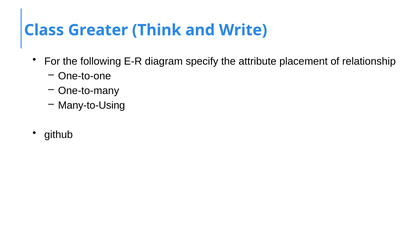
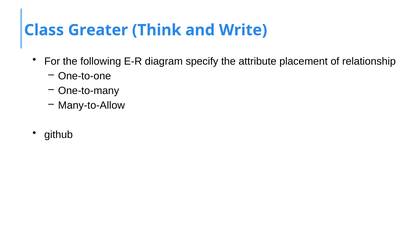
Many-to-Using: Many-to-Using -> Many-to-Allow
